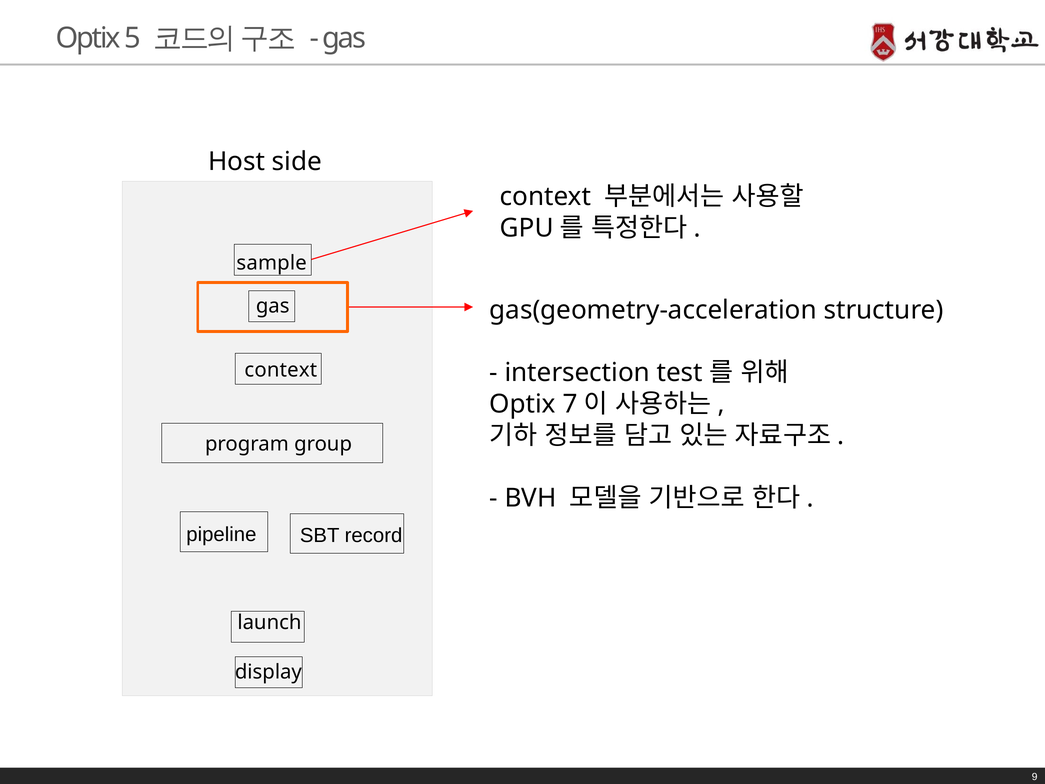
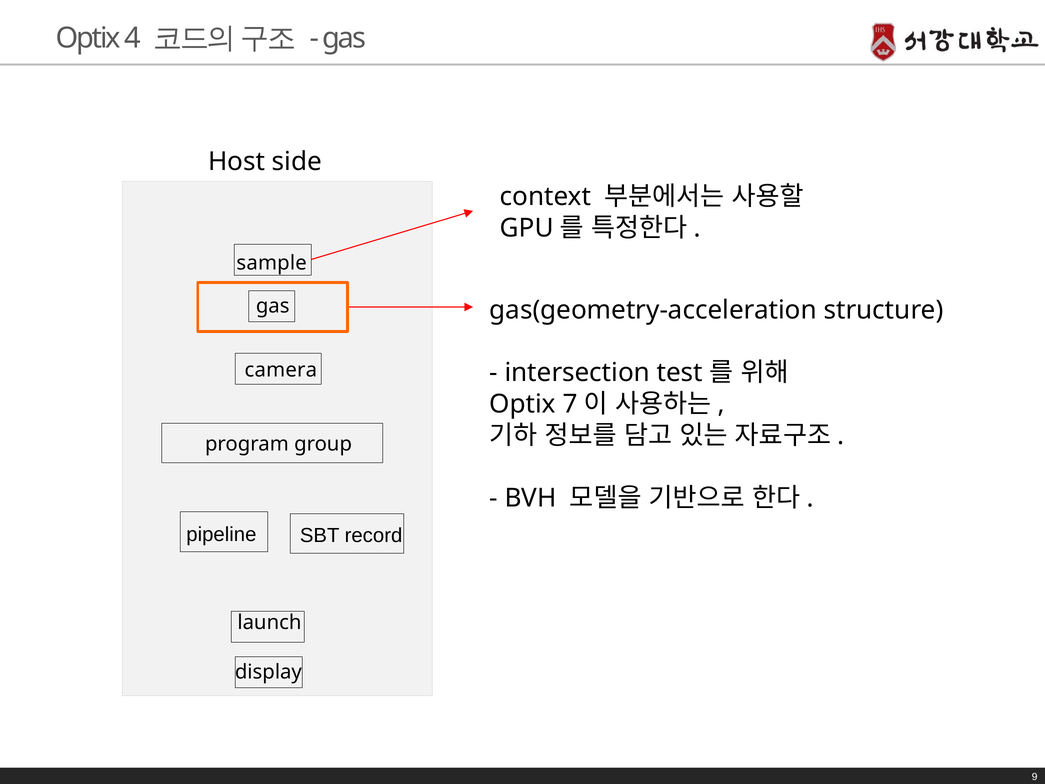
5: 5 -> 4
context at (281, 370): context -> camera
